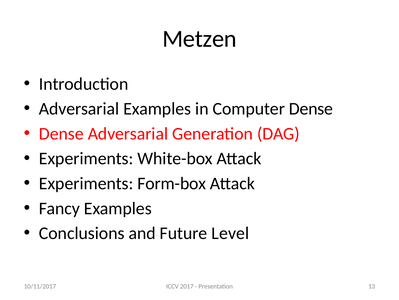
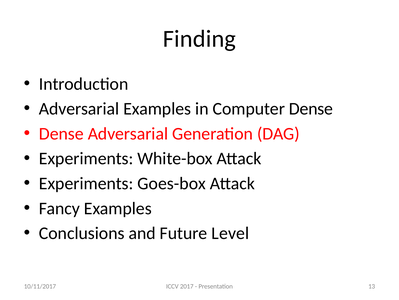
Metzen: Metzen -> Finding
Form-box: Form-box -> Goes-box
